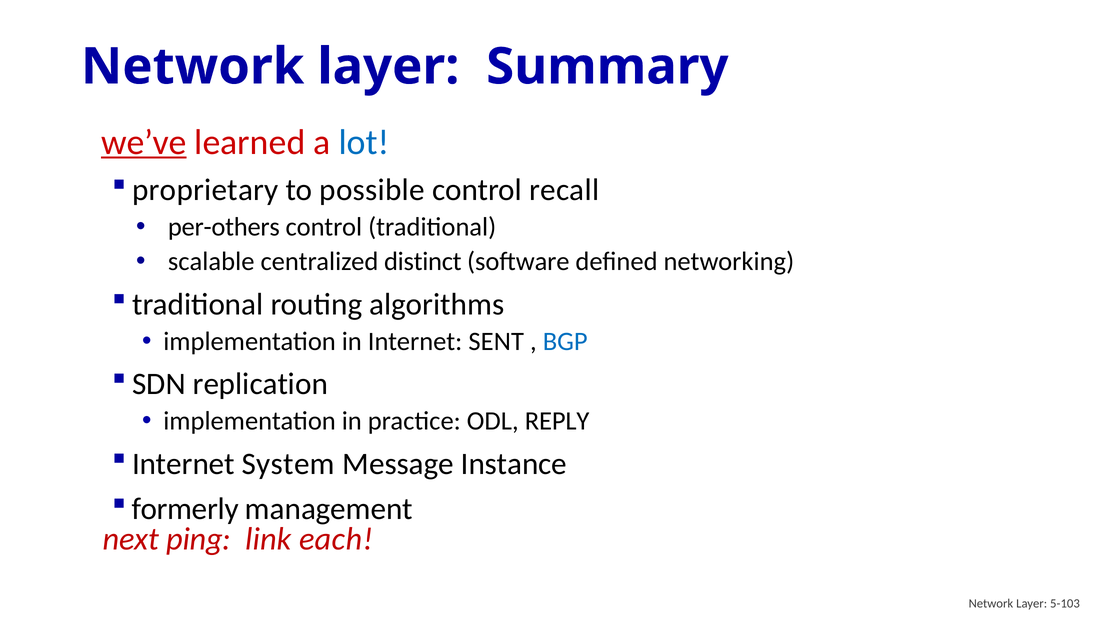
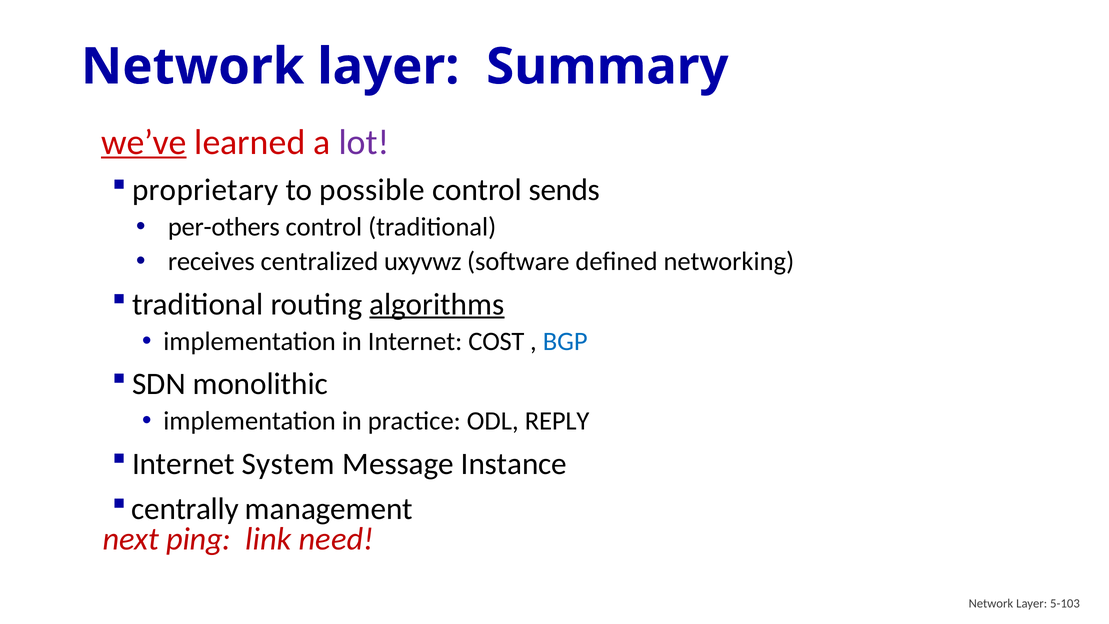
lot colour: blue -> purple
recall: recall -> sends
scalable: scalable -> receives
distinct: distinct -> uxyvwz
algorithms underline: none -> present
SENT: SENT -> COST
replication: replication -> monolithic
formerly: formerly -> centrally
each: each -> need
